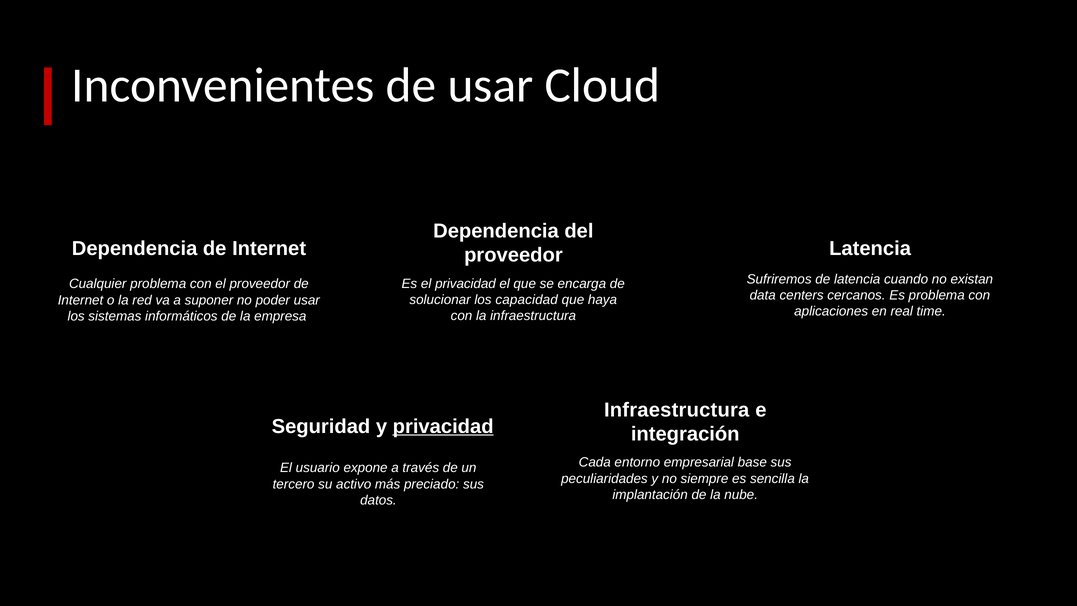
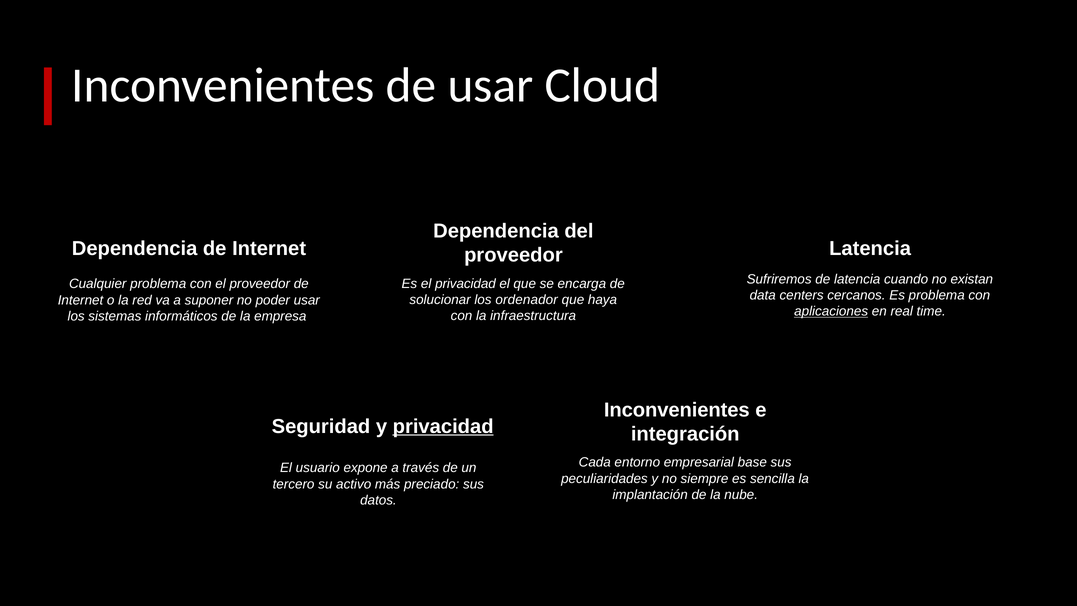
capacidad: capacidad -> ordenador
aplicaciones underline: none -> present
Infraestructura at (677, 410): Infraestructura -> Inconvenientes
